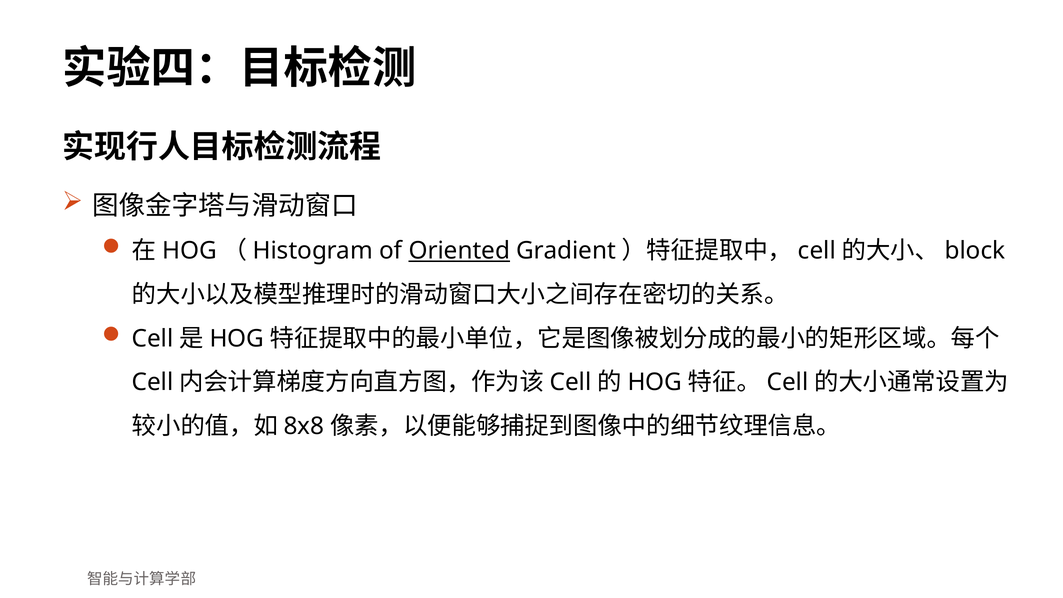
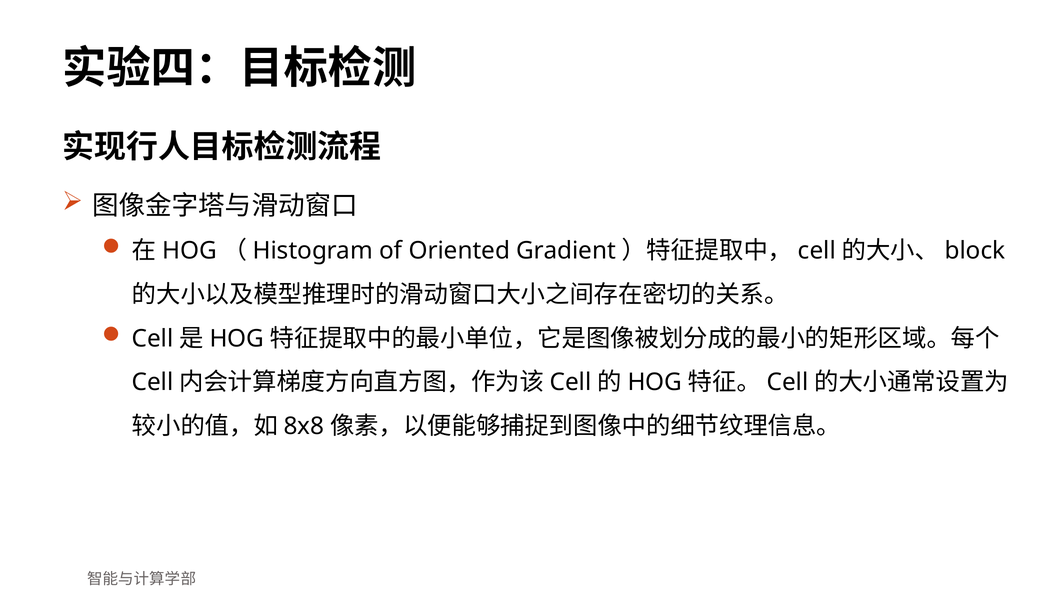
Oriented underline: present -> none
